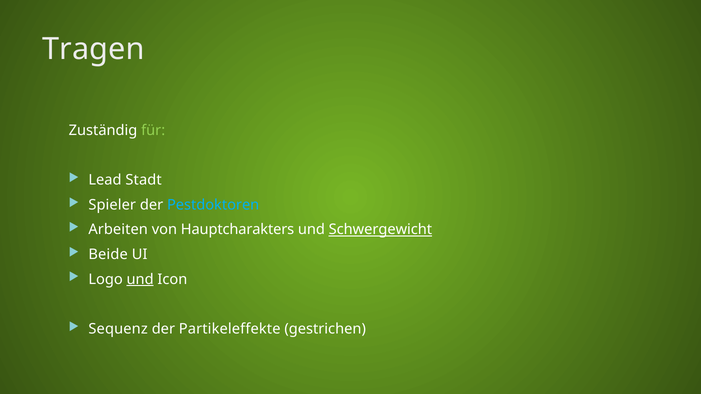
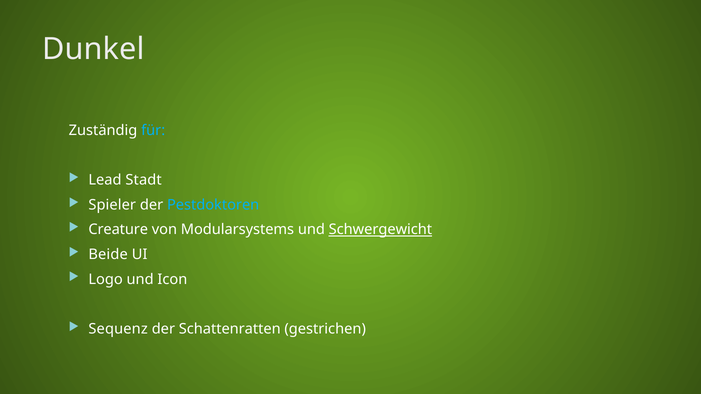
Tragen: Tragen -> Dunkel
für colour: light green -> light blue
Arbeiten: Arbeiten -> Creature
Hauptcharakters: Hauptcharakters -> Modularsystems
und at (140, 279) underline: present -> none
Partikeleffekte: Partikeleffekte -> Schattenratten
